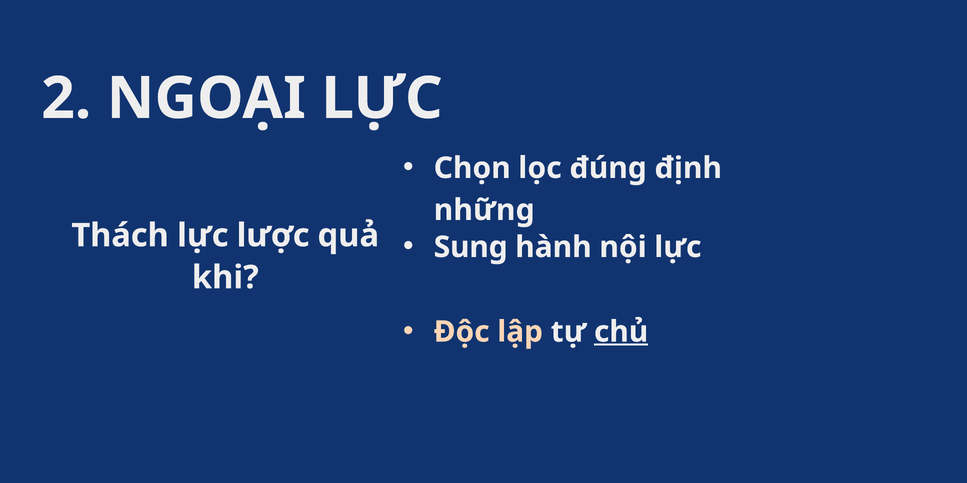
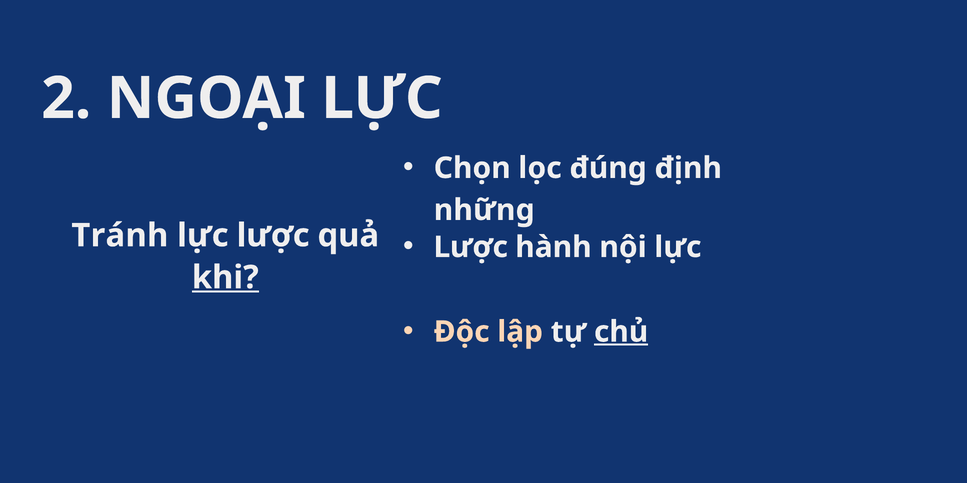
Thách: Thách -> Tránh
Sung at (471, 247): Sung -> Lược
khi underline: none -> present
